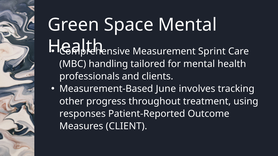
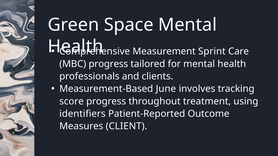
MBC handling: handling -> progress
other: other -> score
responses: responses -> identifiers
